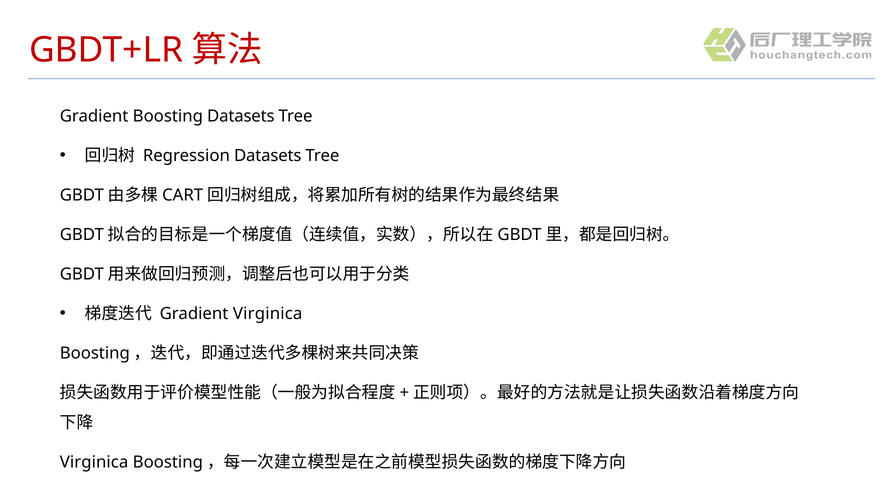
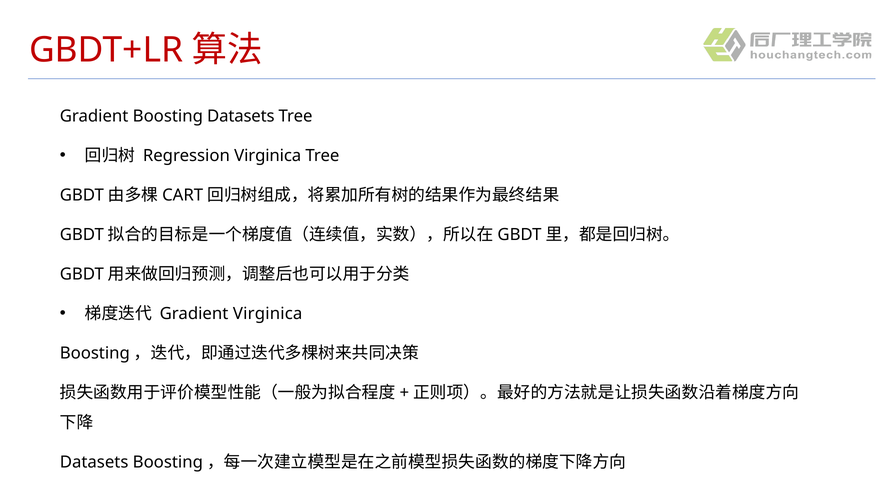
Regression Datasets: Datasets -> Virginica
Virginica at (94, 462): Virginica -> Datasets
